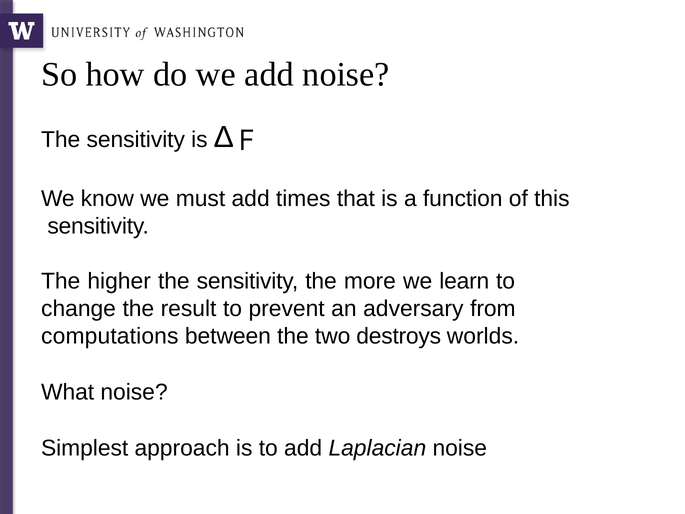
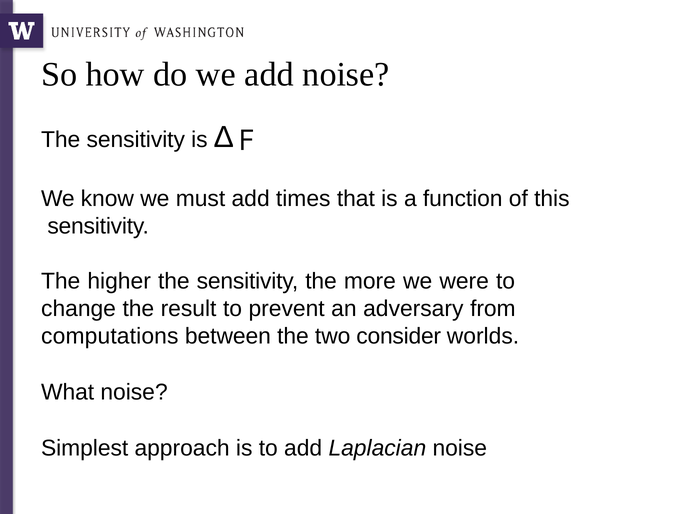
learn: learn -> were
destroys: destroys -> consider
